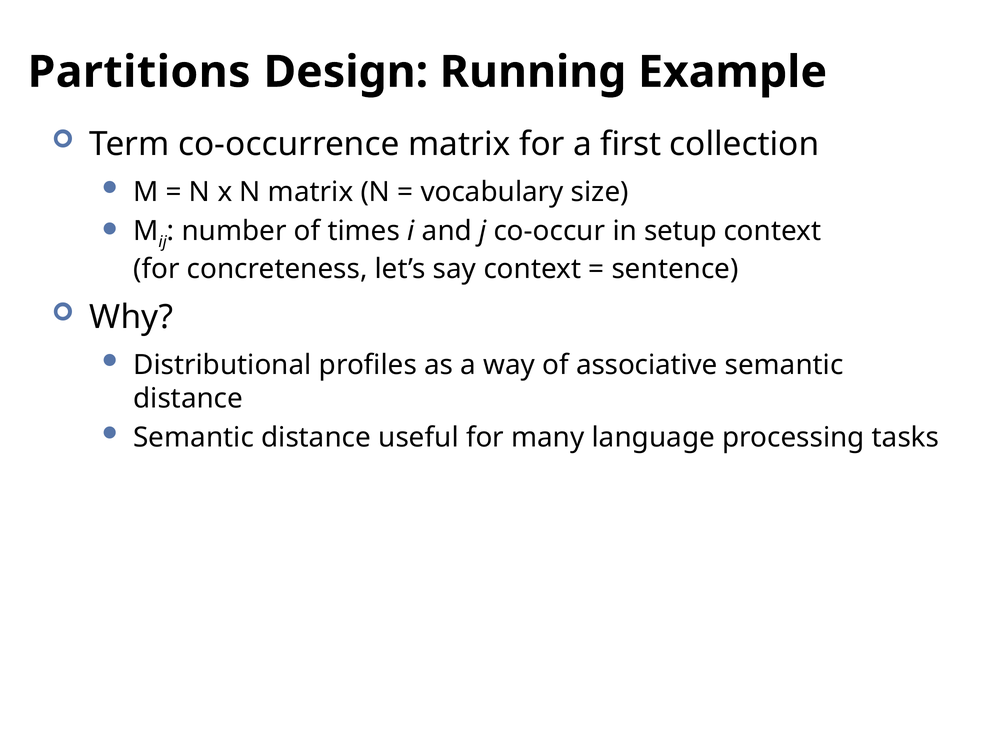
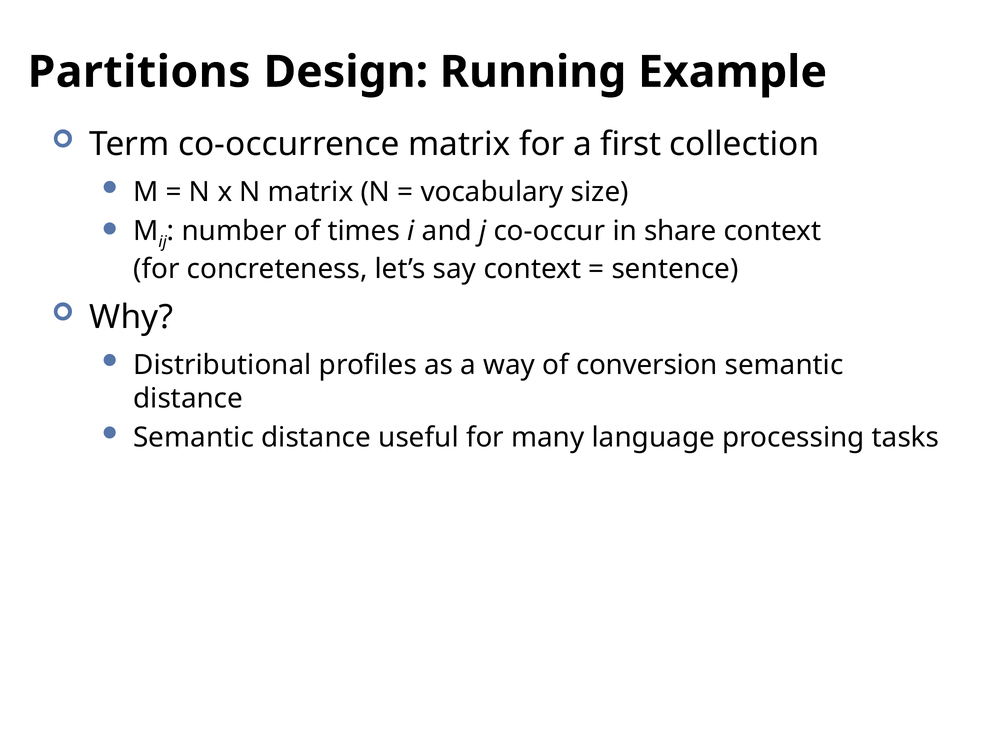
setup: setup -> share
associative: associative -> conversion
